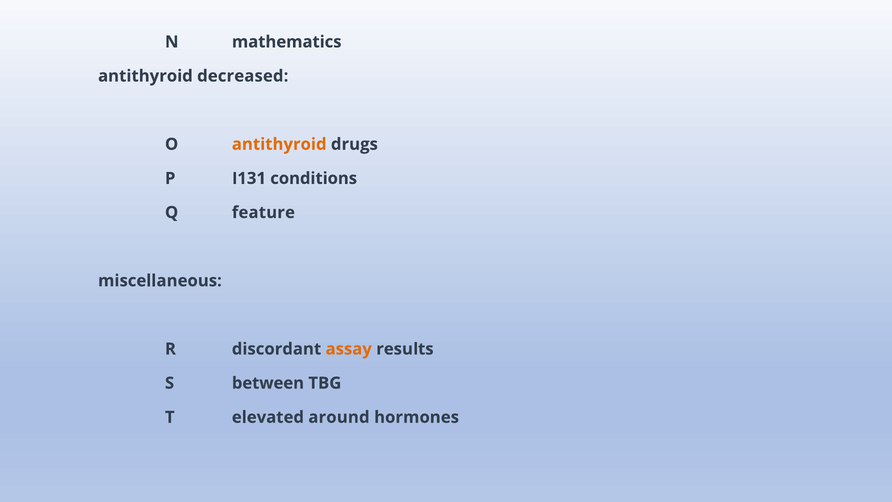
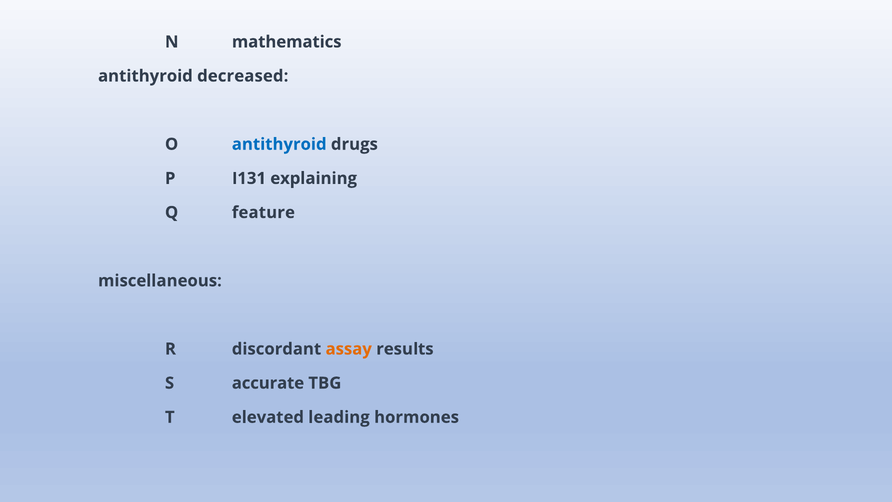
antithyroid at (279, 144) colour: orange -> blue
conditions: conditions -> explaining
between: between -> accurate
around: around -> leading
